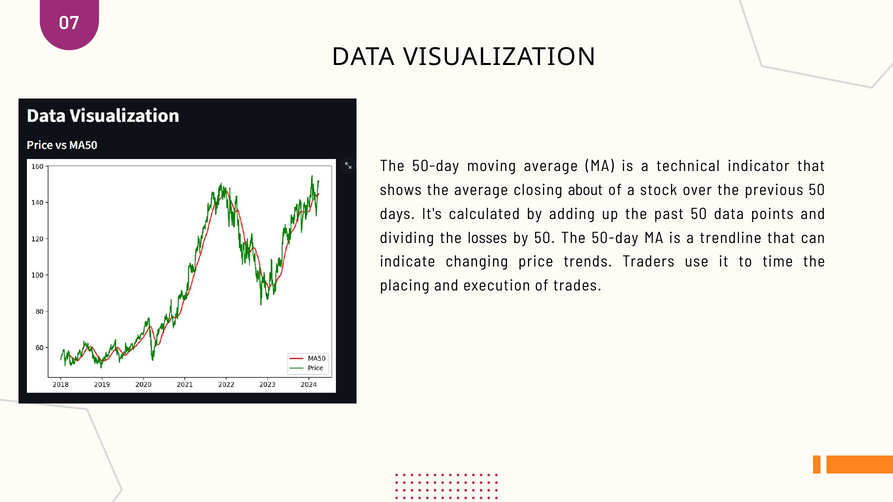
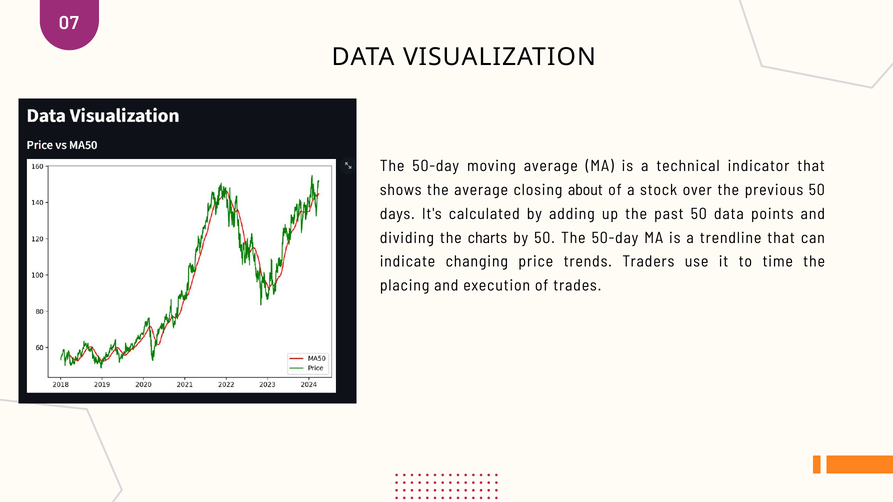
losses: losses -> charts
